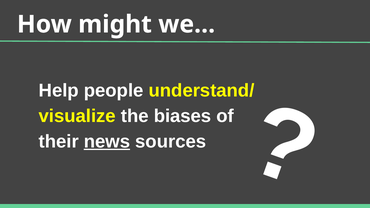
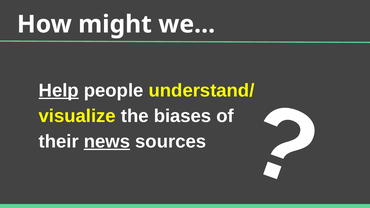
Help underline: none -> present
